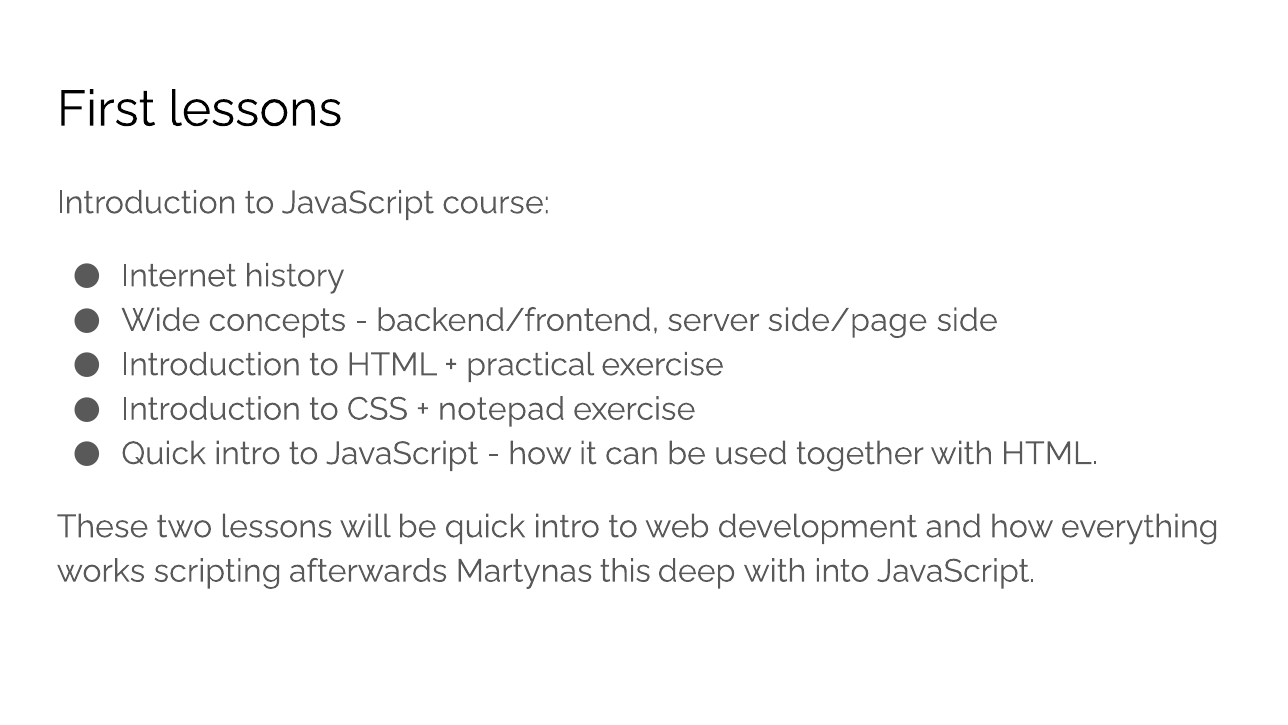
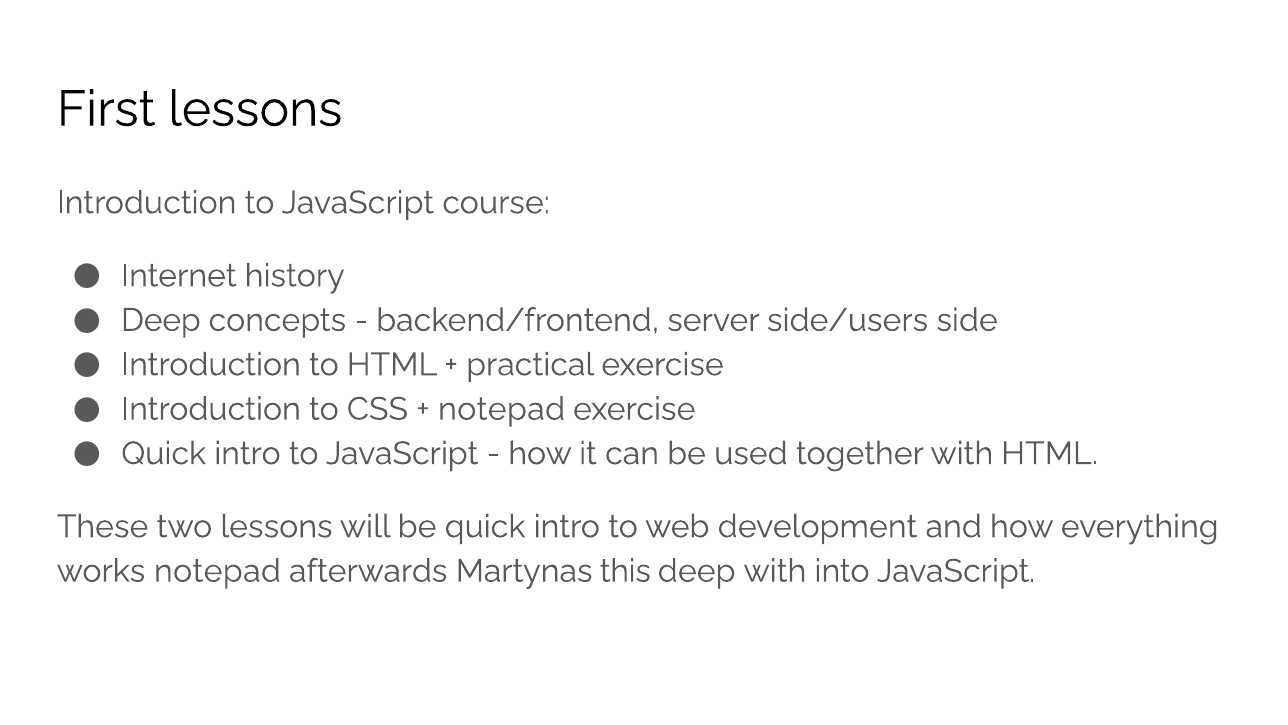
Wide at (161, 320): Wide -> Deep
side/page: side/page -> side/users
works scripting: scripting -> notepad
